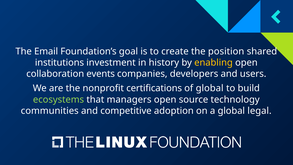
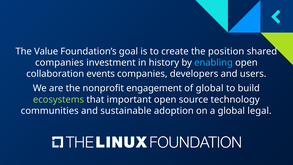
Email: Email -> Value
institutions at (59, 63): institutions -> companies
enabling colour: yellow -> light blue
certifications: certifications -> engagement
managers: managers -> important
competitive: competitive -> sustainable
